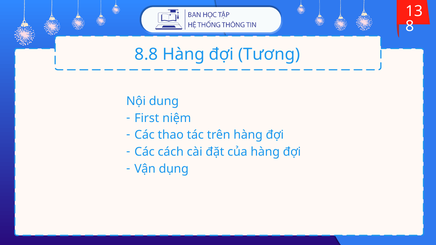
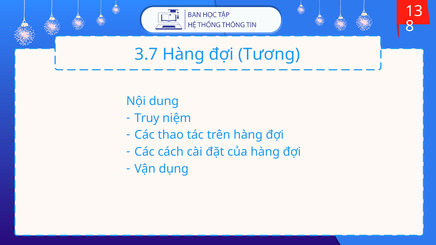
8.8: 8.8 -> 3.7
First: First -> Truy
